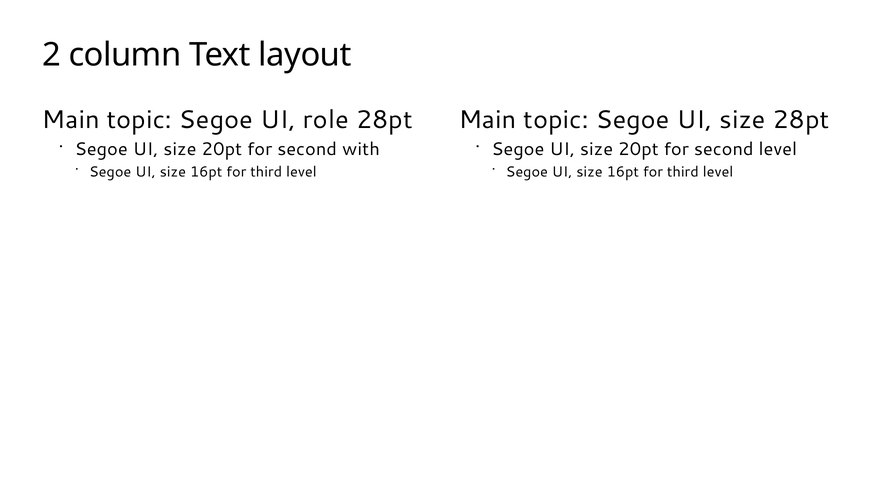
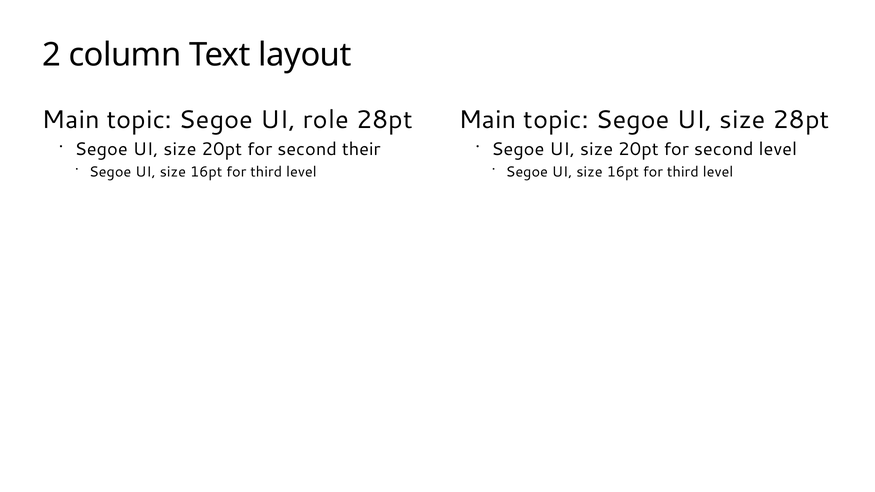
with: with -> their
